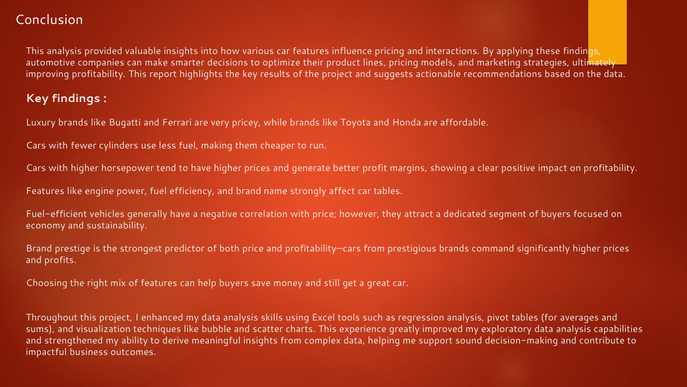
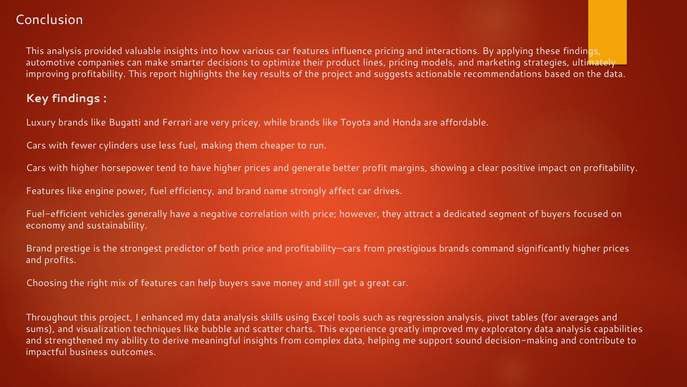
car tables: tables -> drives
